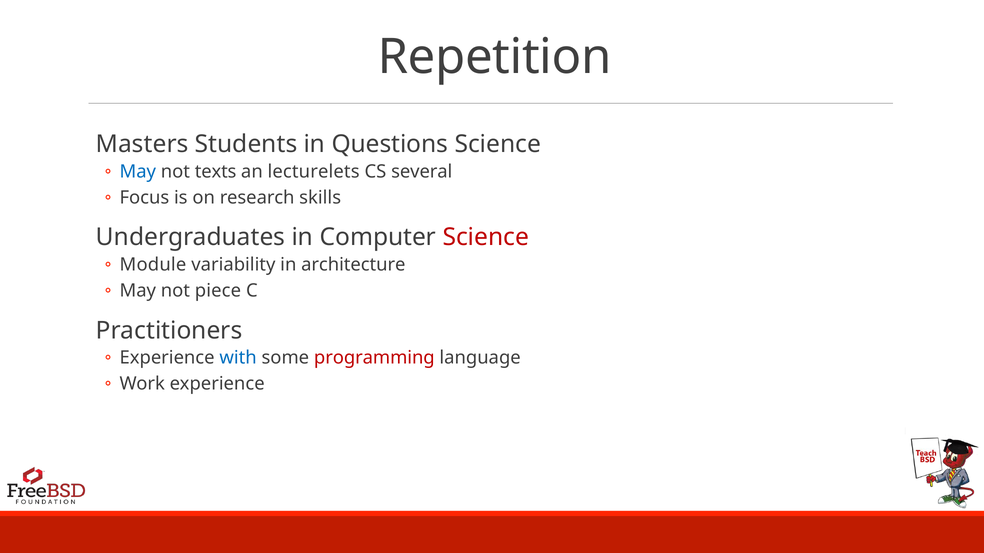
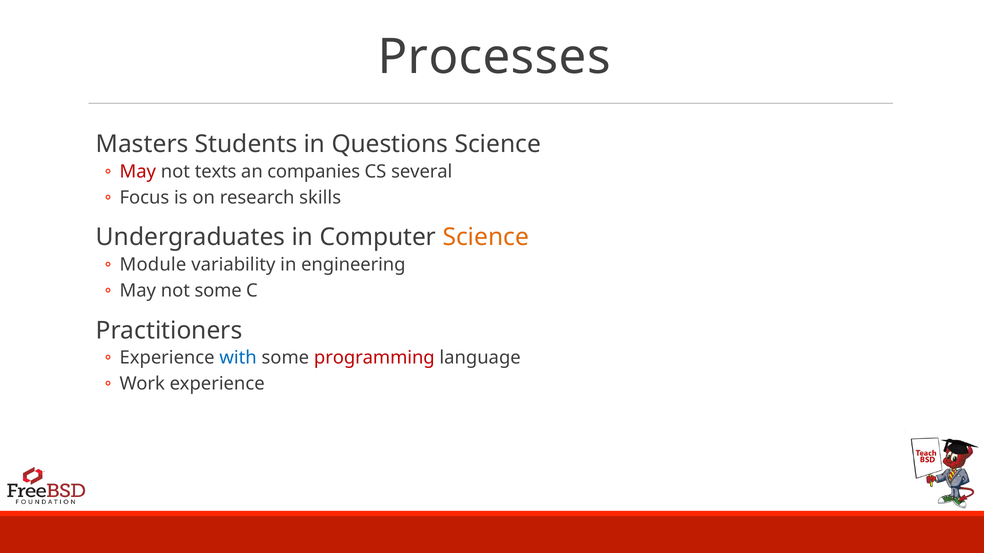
Repetition: Repetition -> Processes
May at (138, 172) colour: blue -> red
lecturelets: lecturelets -> companies
Science at (486, 238) colour: red -> orange
architecture: architecture -> engineering
not piece: piece -> some
